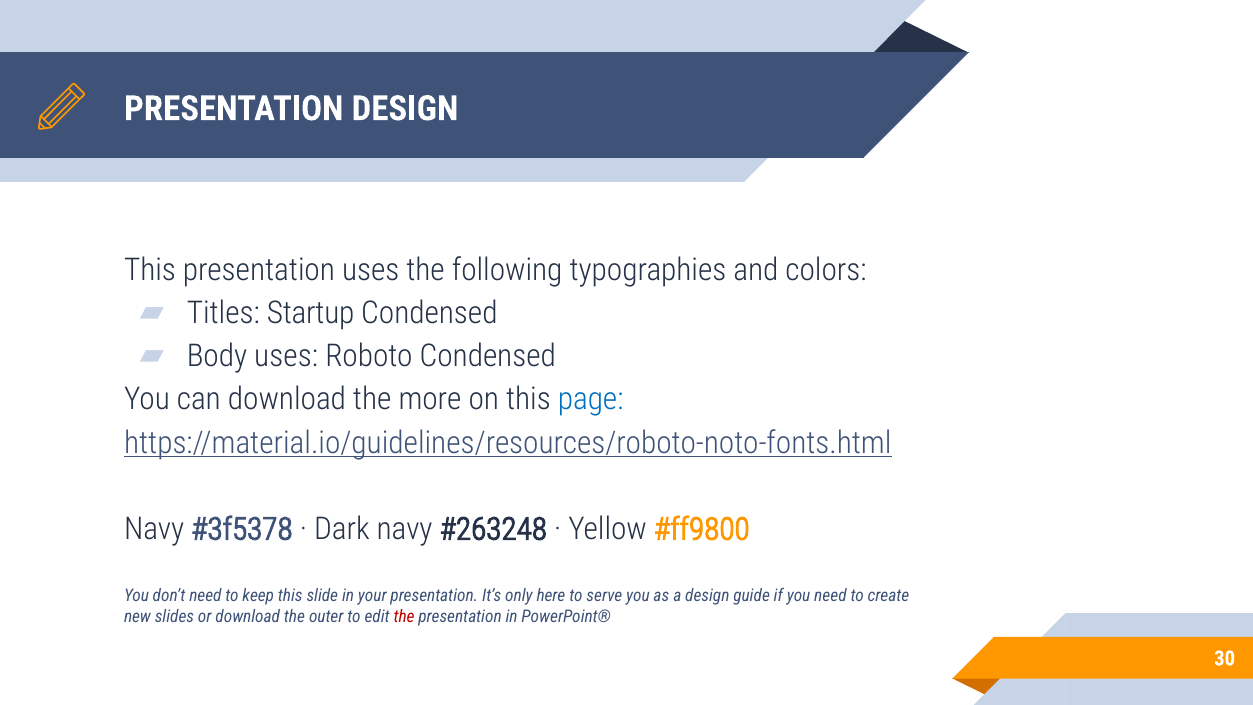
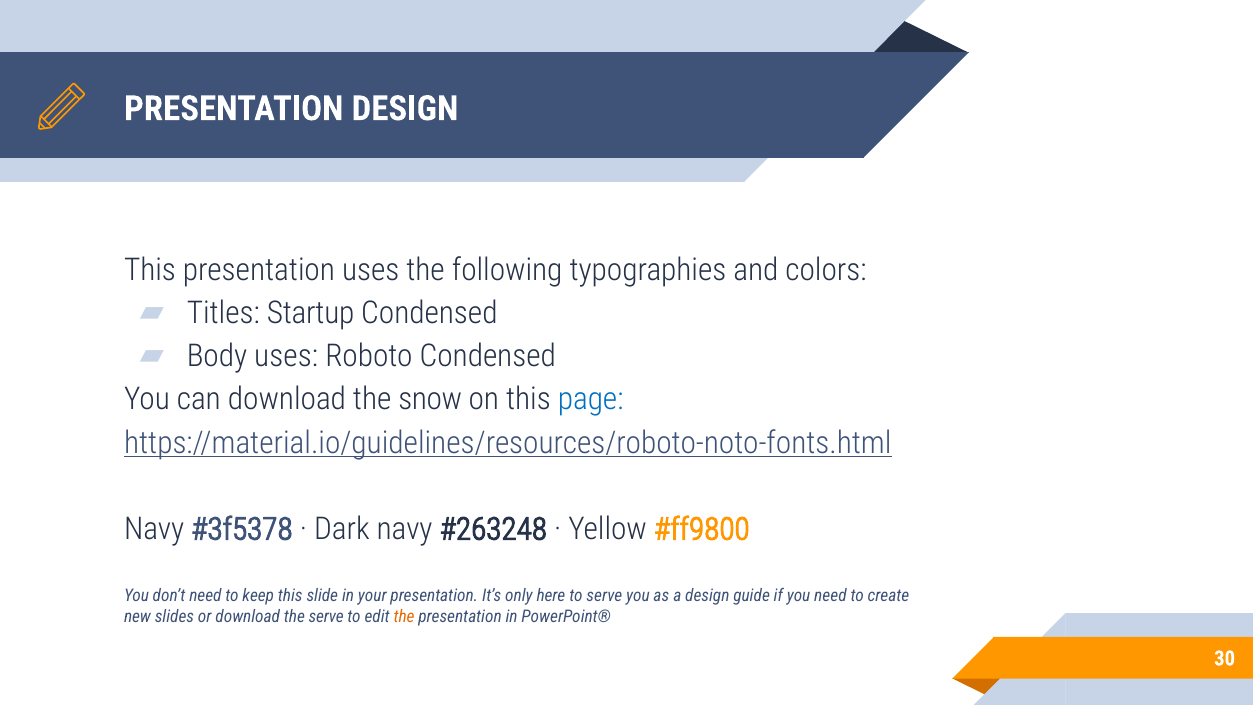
more: more -> snow
the outer: outer -> serve
the at (404, 617) colour: red -> orange
